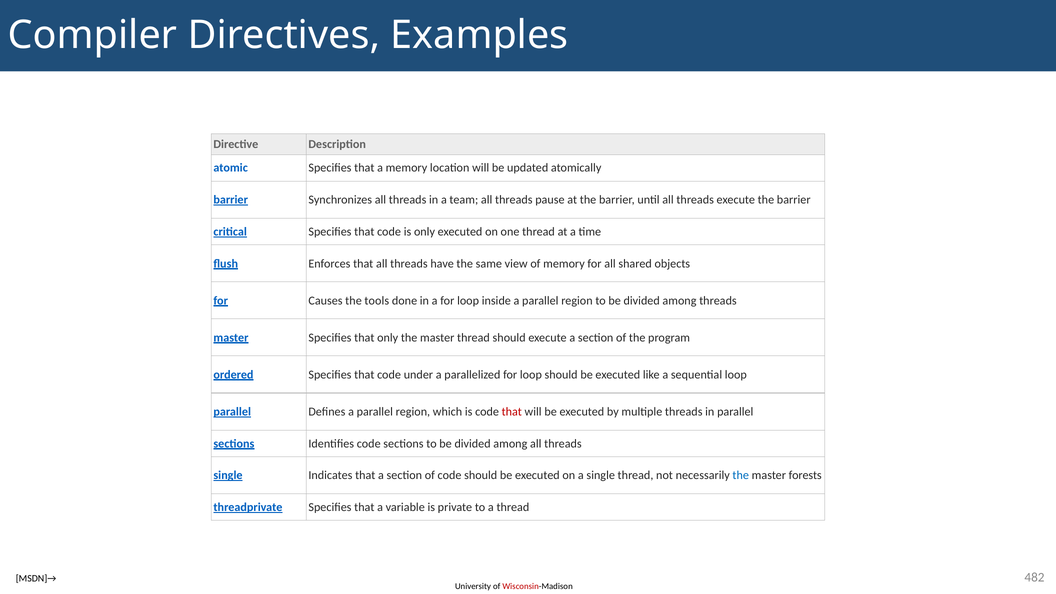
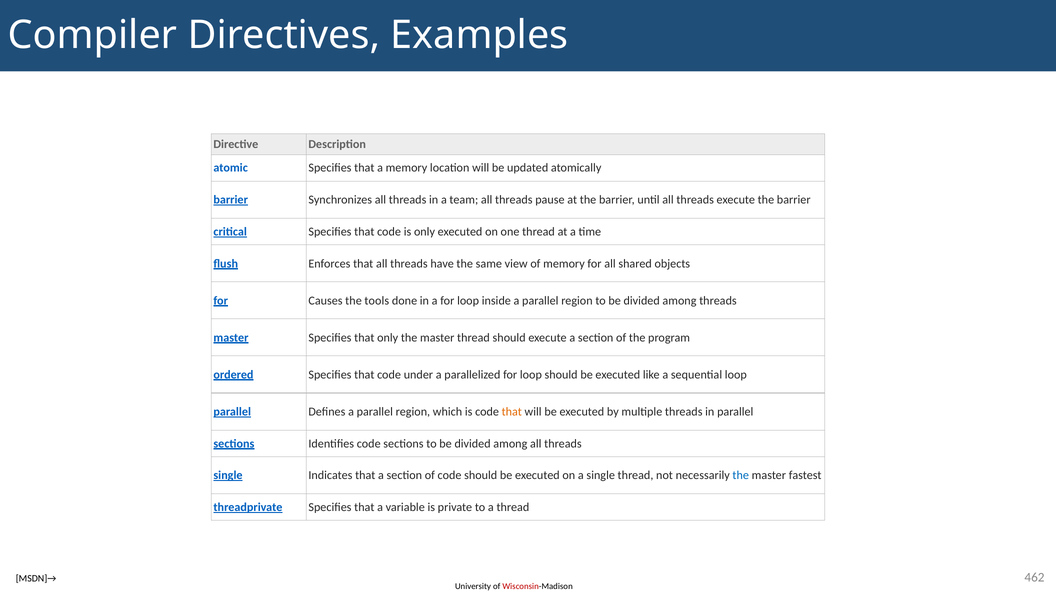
that at (512, 412) colour: red -> orange
forests: forests -> fastest
482: 482 -> 462
